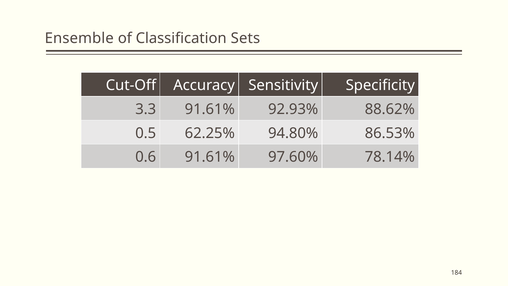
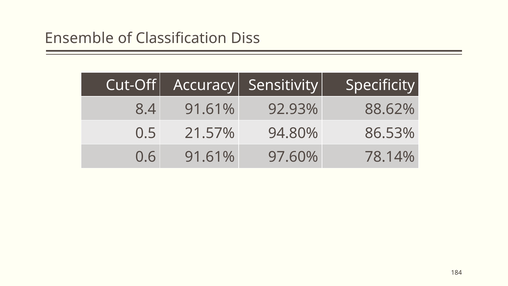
Sets: Sets -> Diss
3.3: 3.3 -> 8.4
62.25%: 62.25% -> 21.57%
